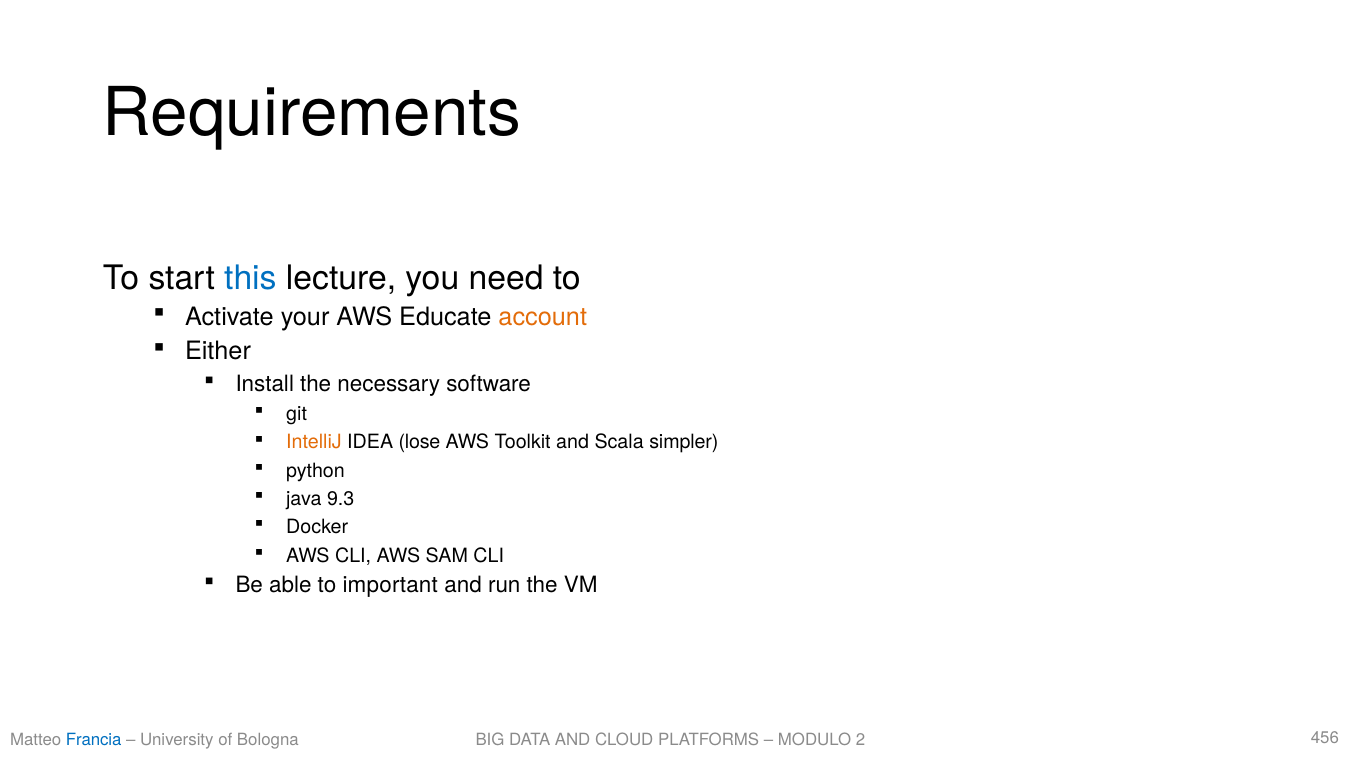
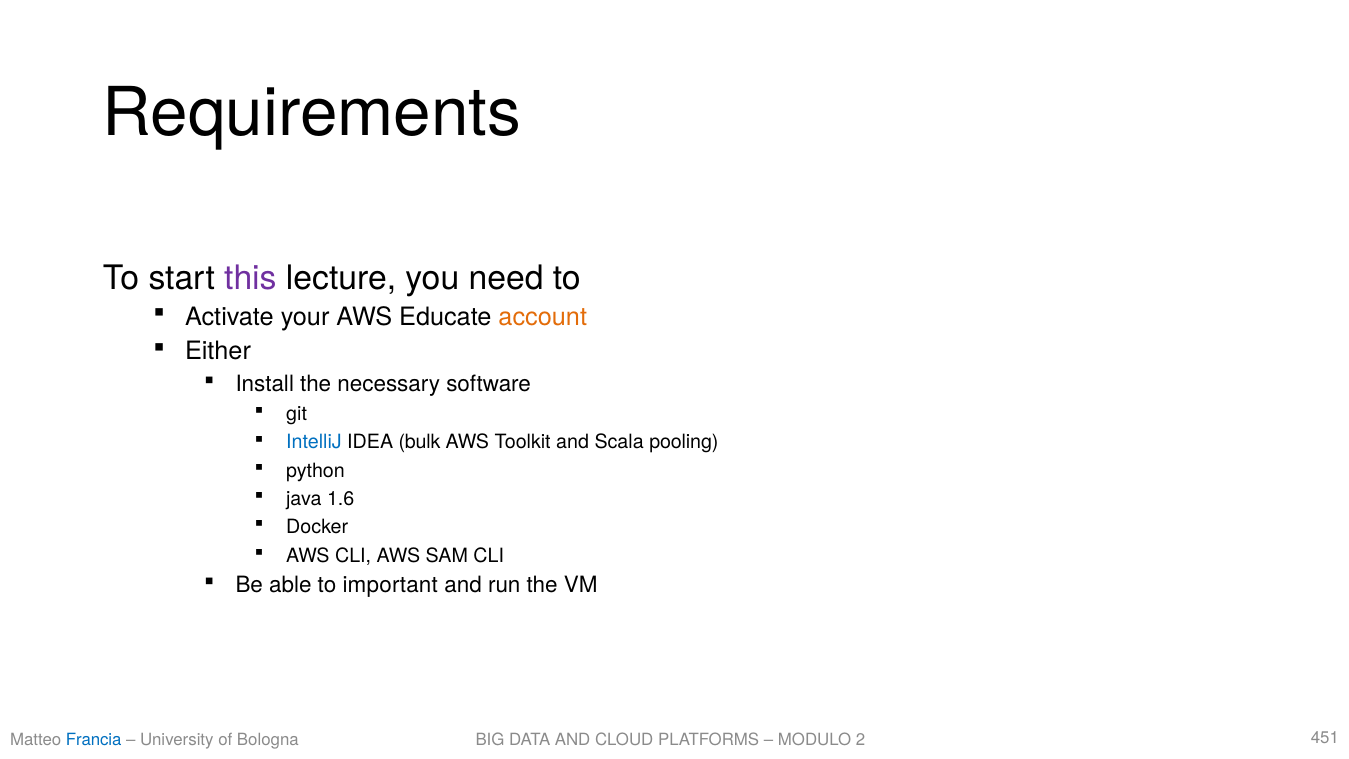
this colour: blue -> purple
IntelliJ colour: orange -> blue
lose: lose -> bulk
simpler: simpler -> pooling
9.3: 9.3 -> 1.6
456: 456 -> 451
